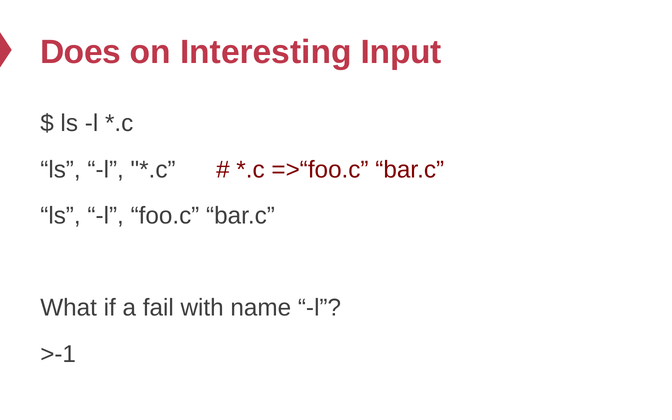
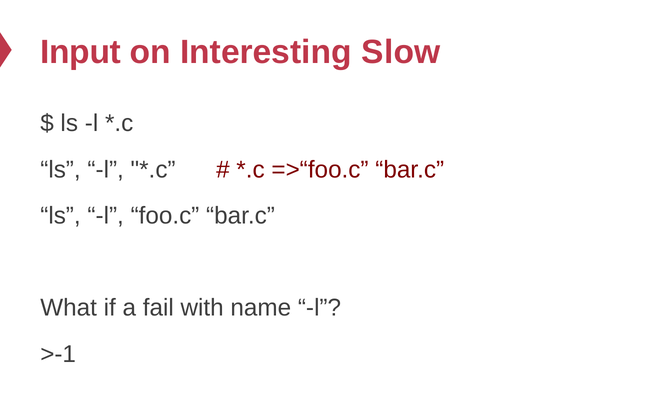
Does: Does -> Input
Input: Input -> Slow
